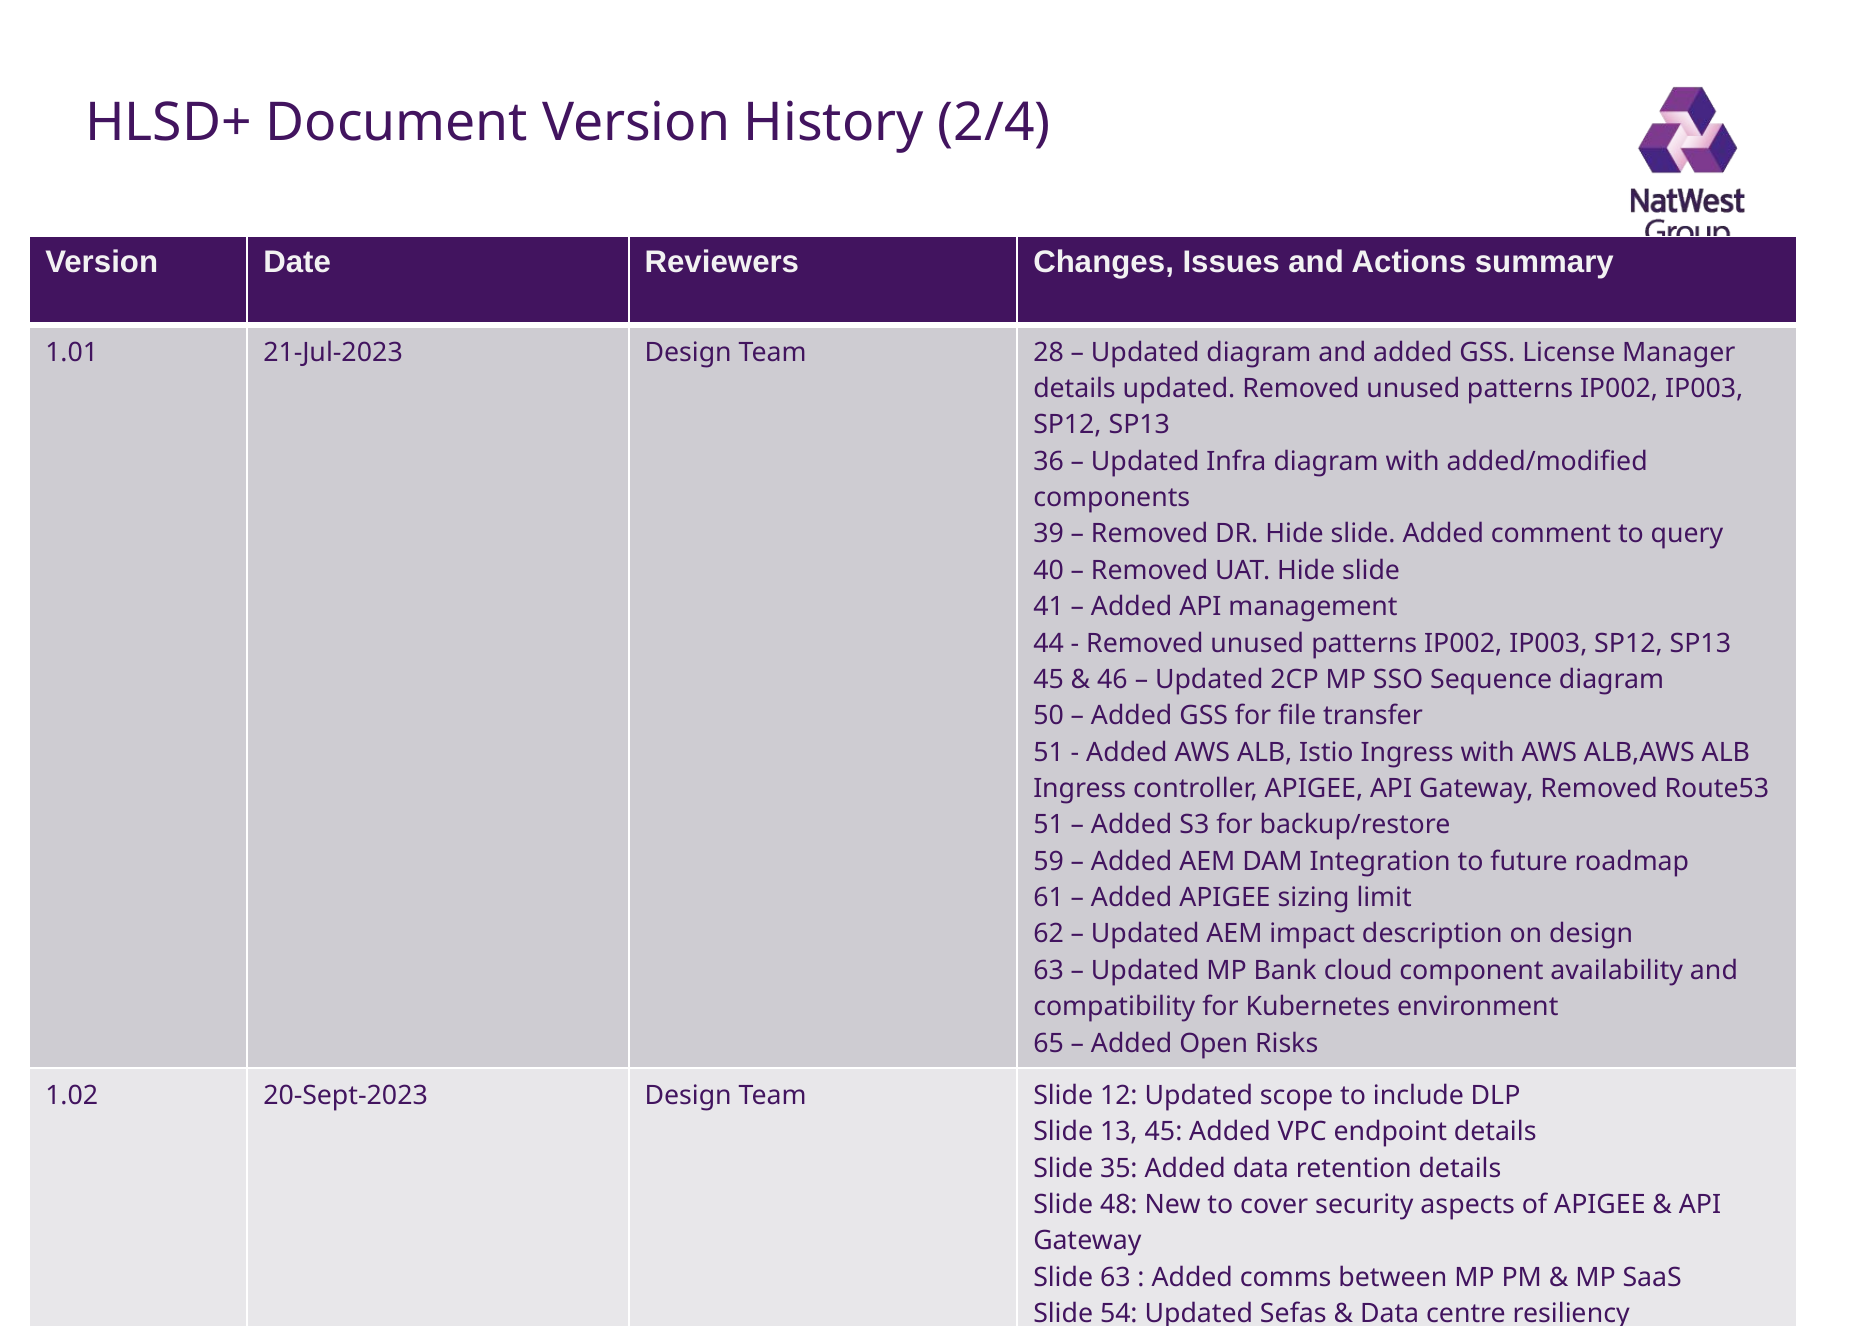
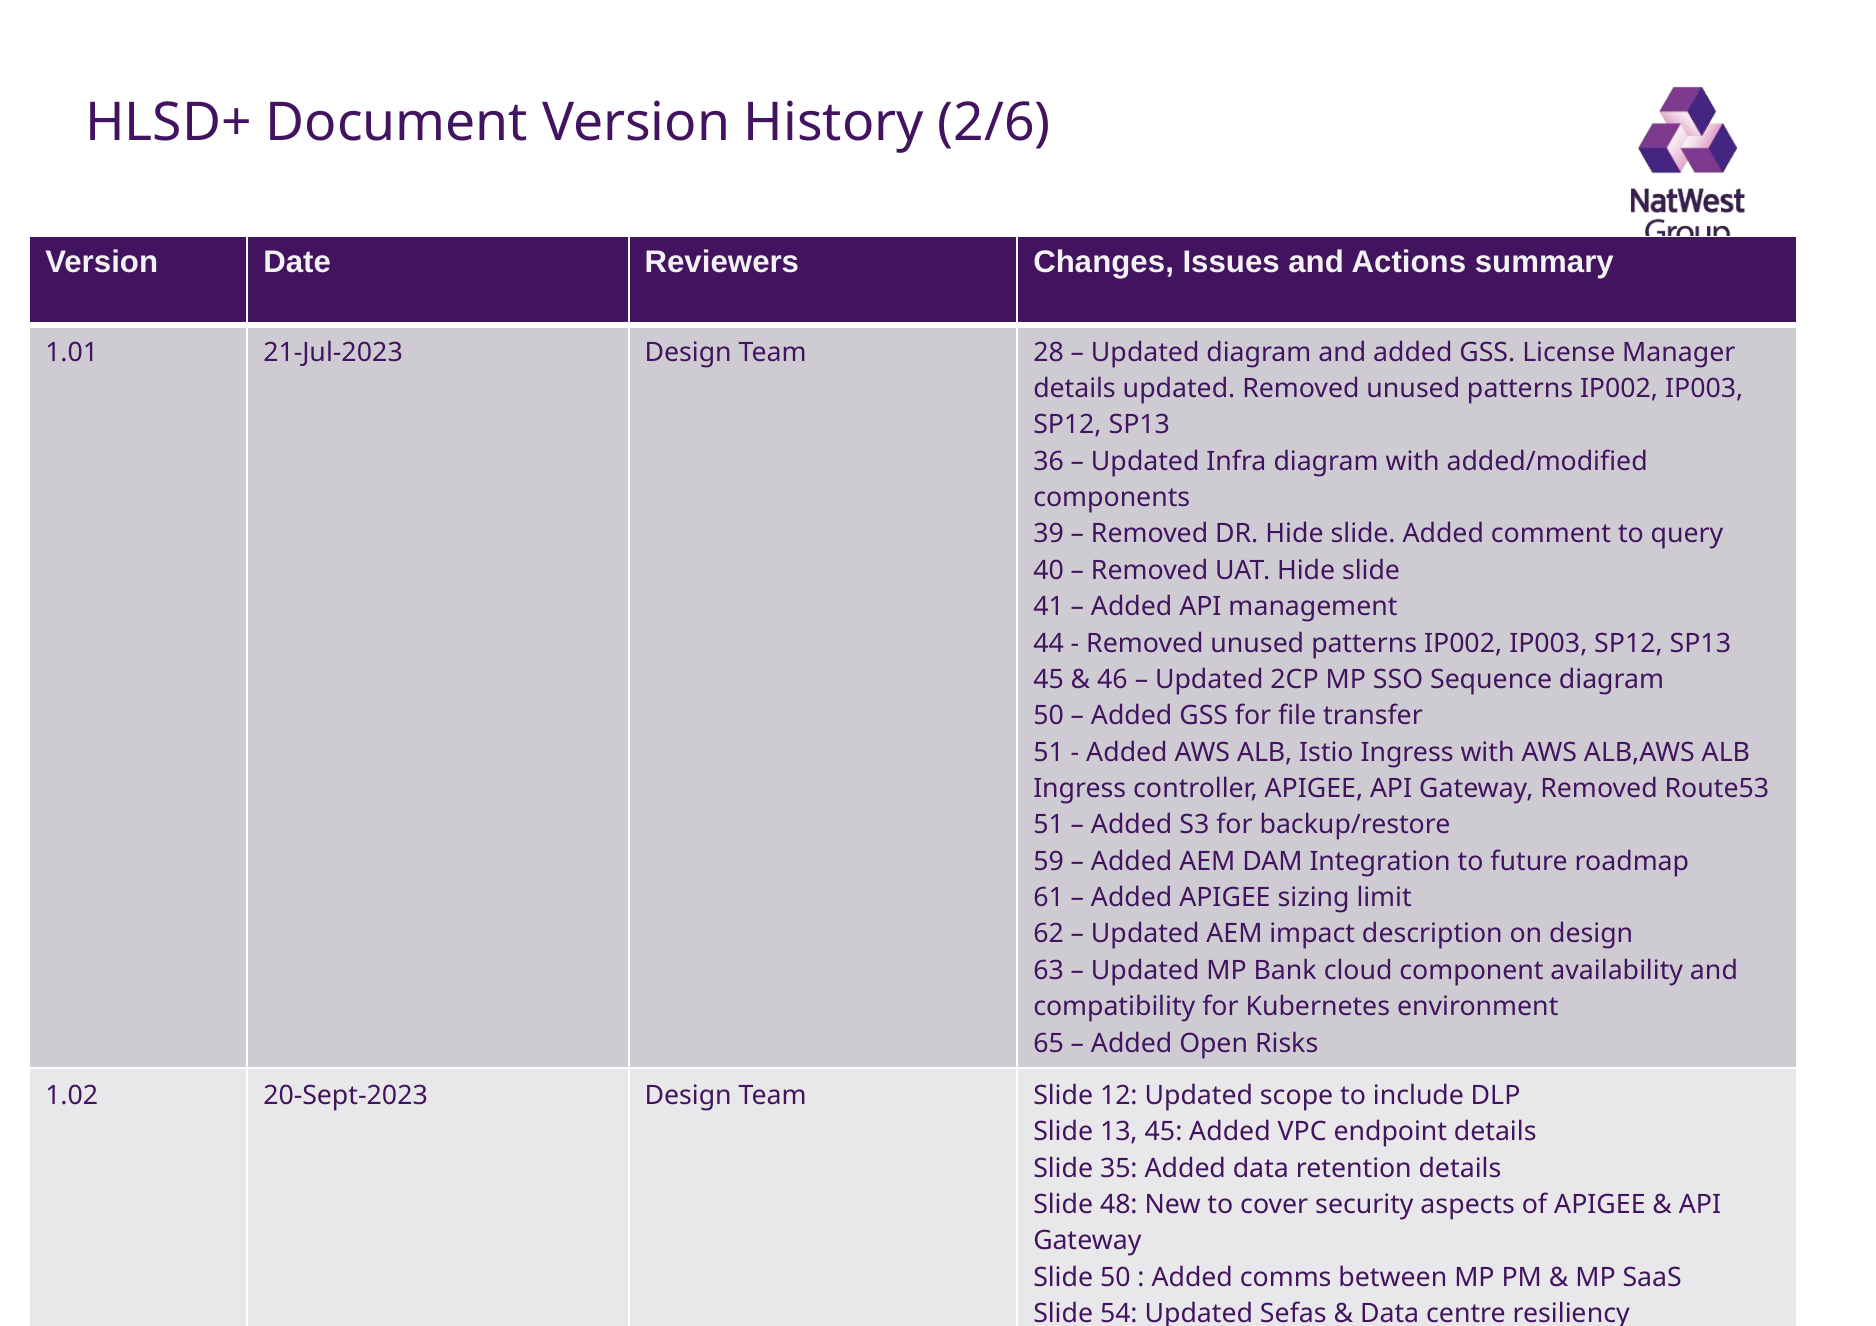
2/4: 2/4 -> 2/6
Slide 63: 63 -> 50
